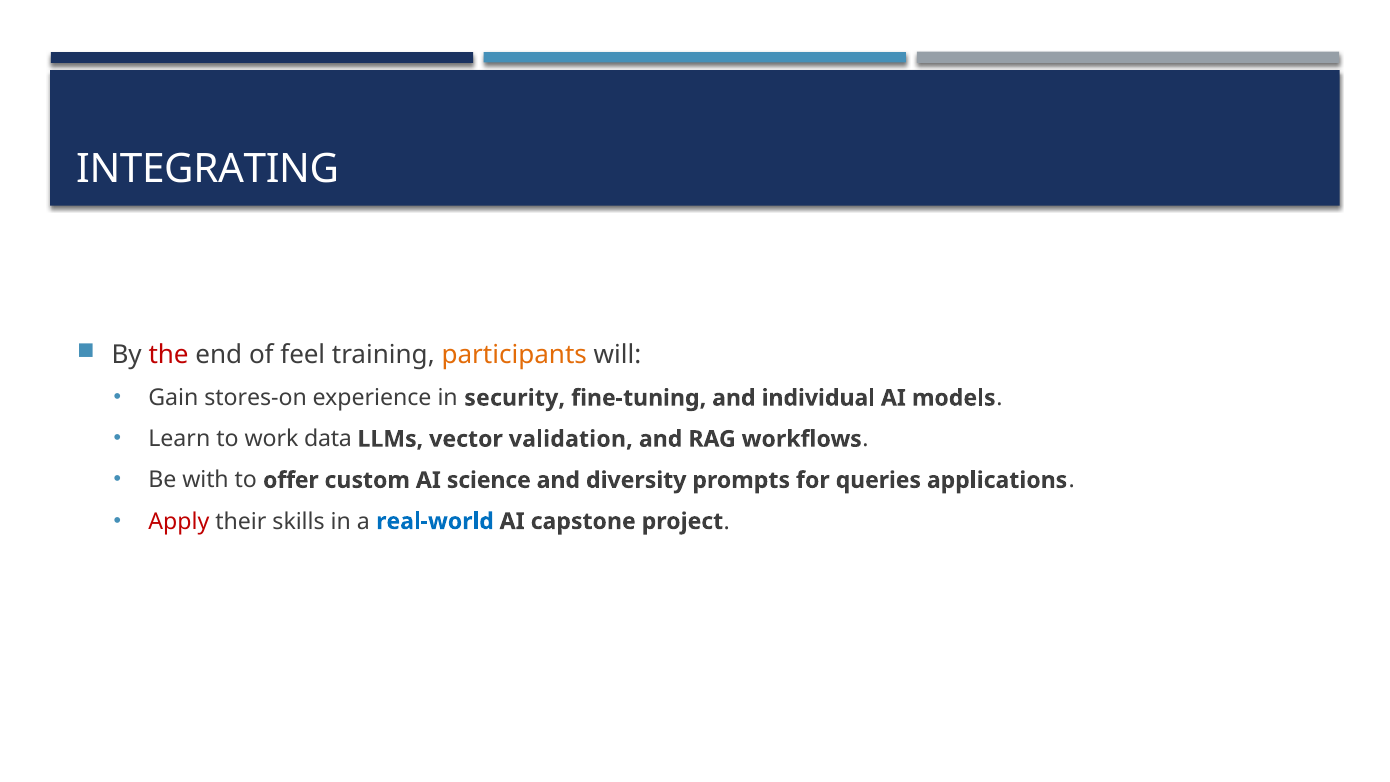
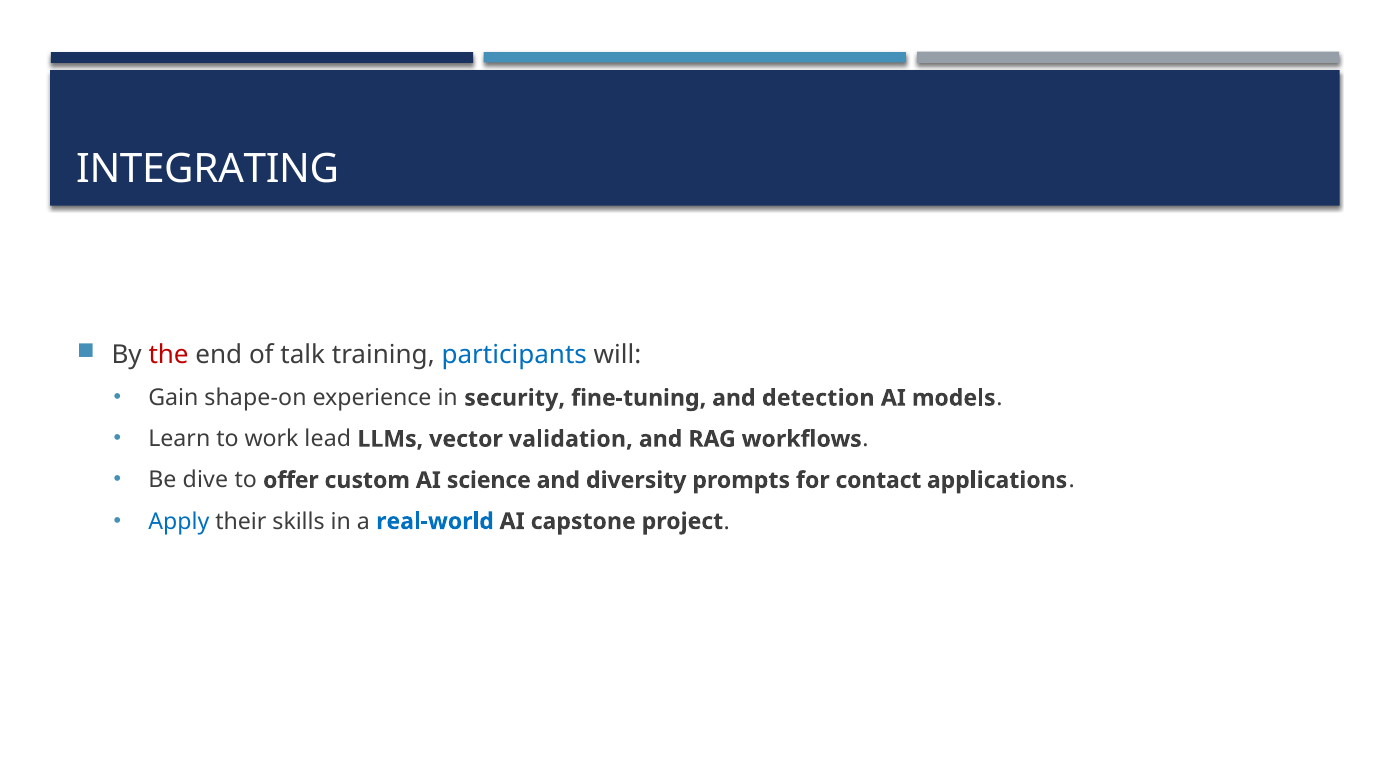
feel: feel -> talk
participants colour: orange -> blue
stores-on: stores-on -> shape-on
individual: individual -> detection
data: data -> lead
with: with -> dive
queries: queries -> contact
Apply colour: red -> blue
